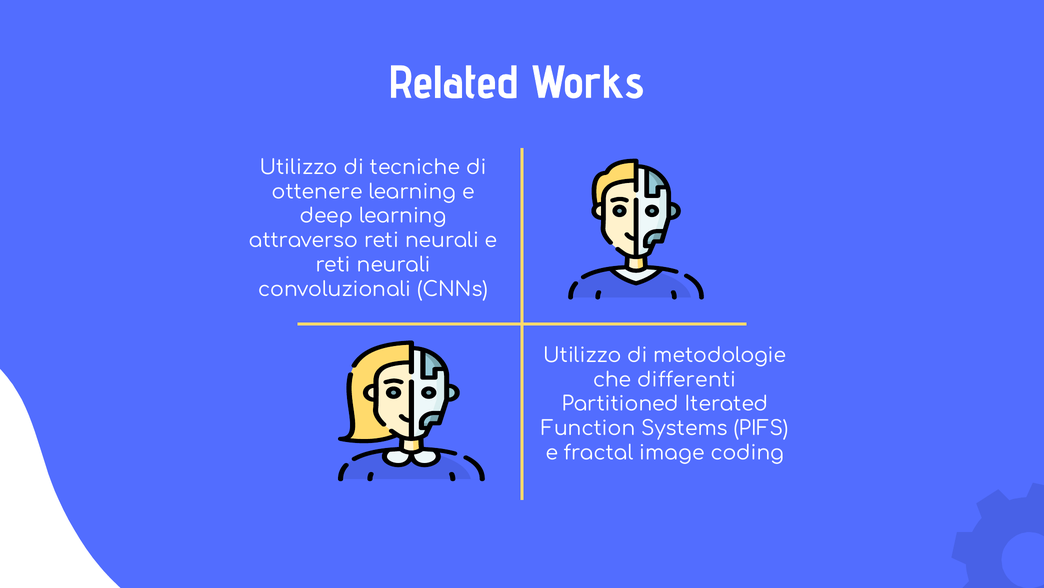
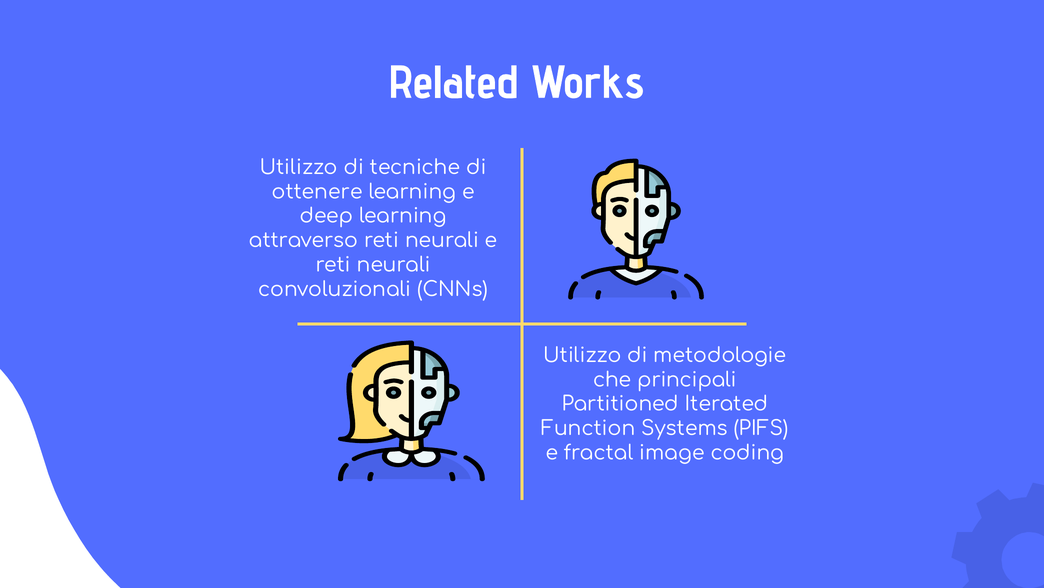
differenti: differenti -> principali
